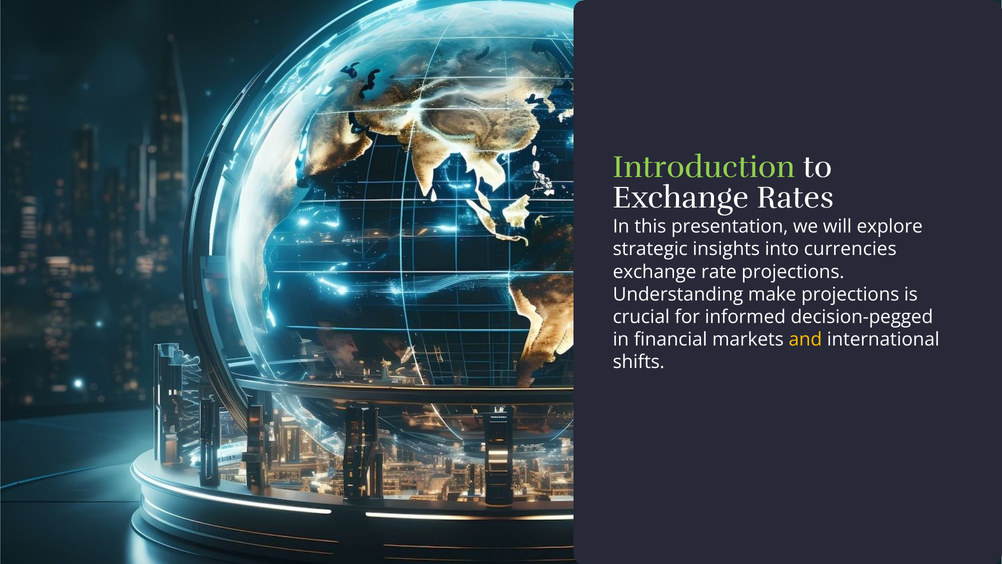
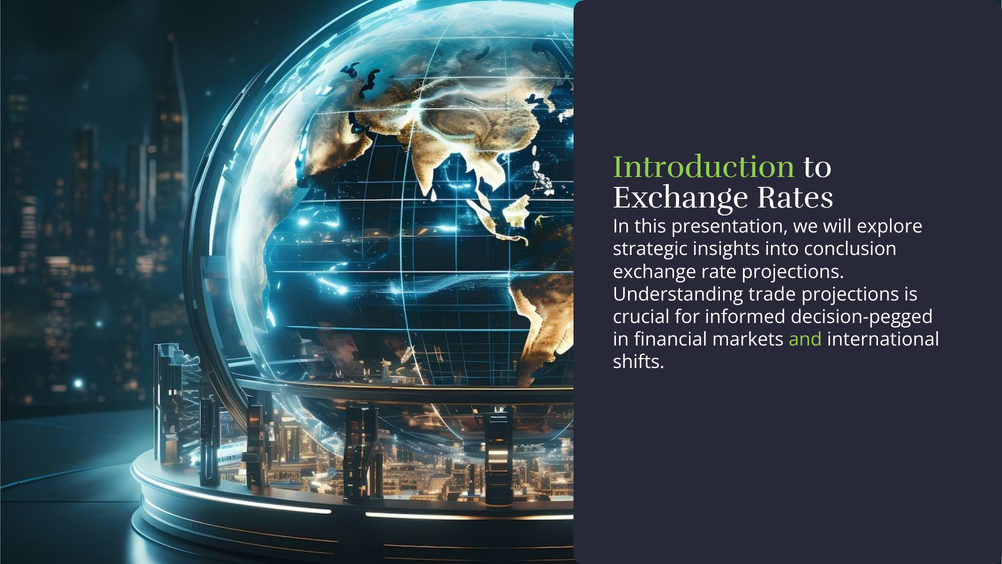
currencies: currencies -> conclusion
make: make -> trade
and colour: yellow -> light green
